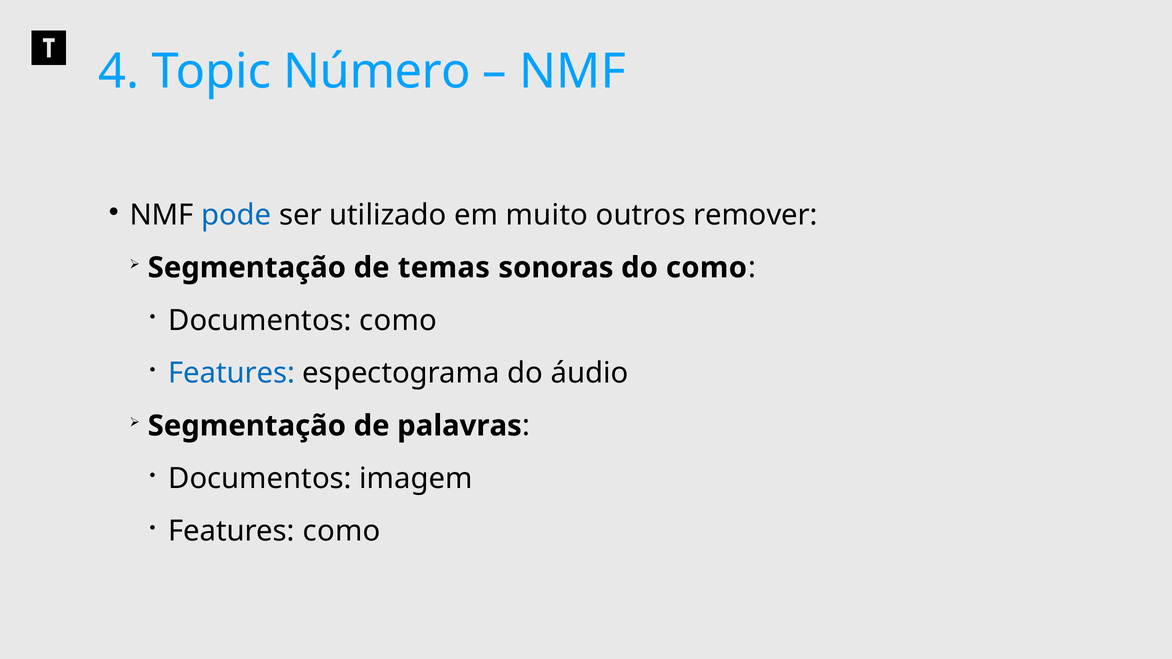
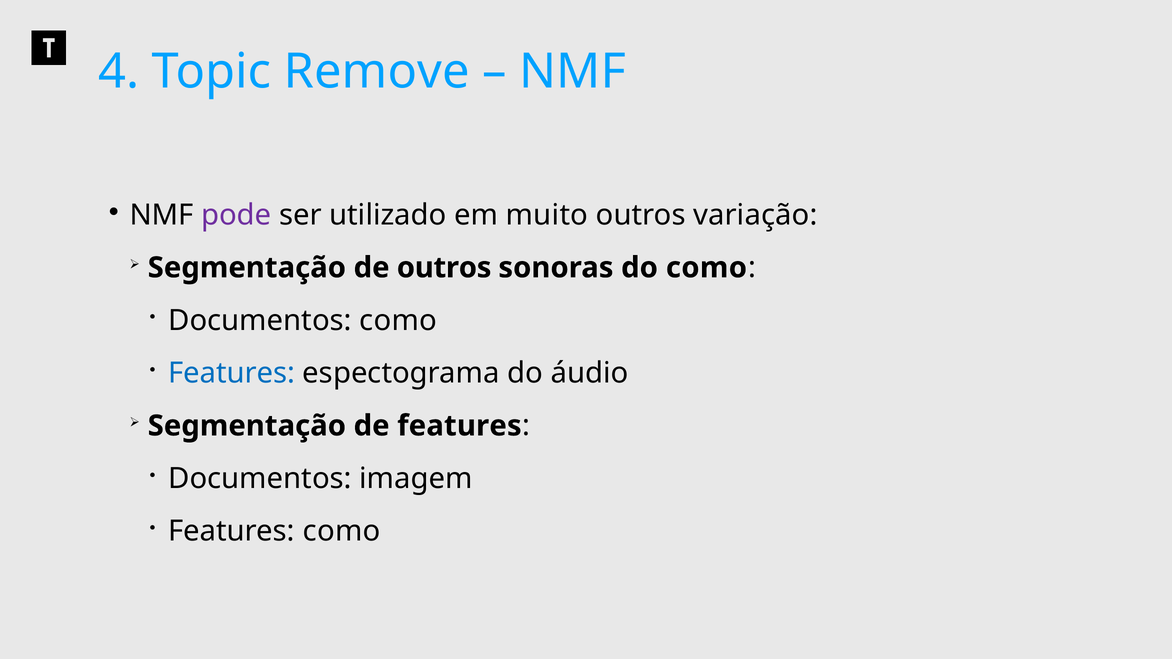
Número: Número -> Remove
pode colour: blue -> purple
remover: remover -> variação
de temas: temas -> outros
de palavras: palavras -> features
